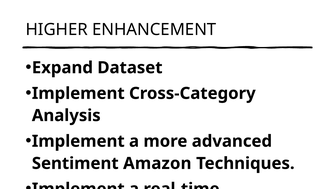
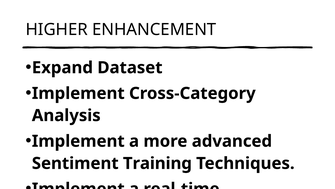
Amazon: Amazon -> Training
